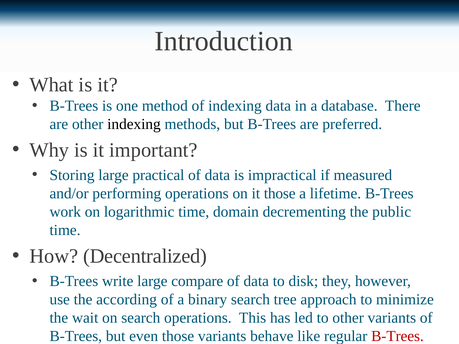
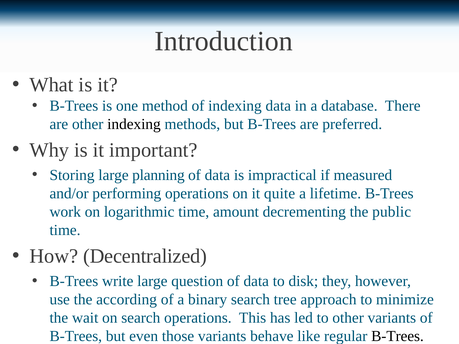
practical: practical -> planning
it those: those -> quite
domain: domain -> amount
compare: compare -> question
B-Trees at (397, 336) colour: red -> black
